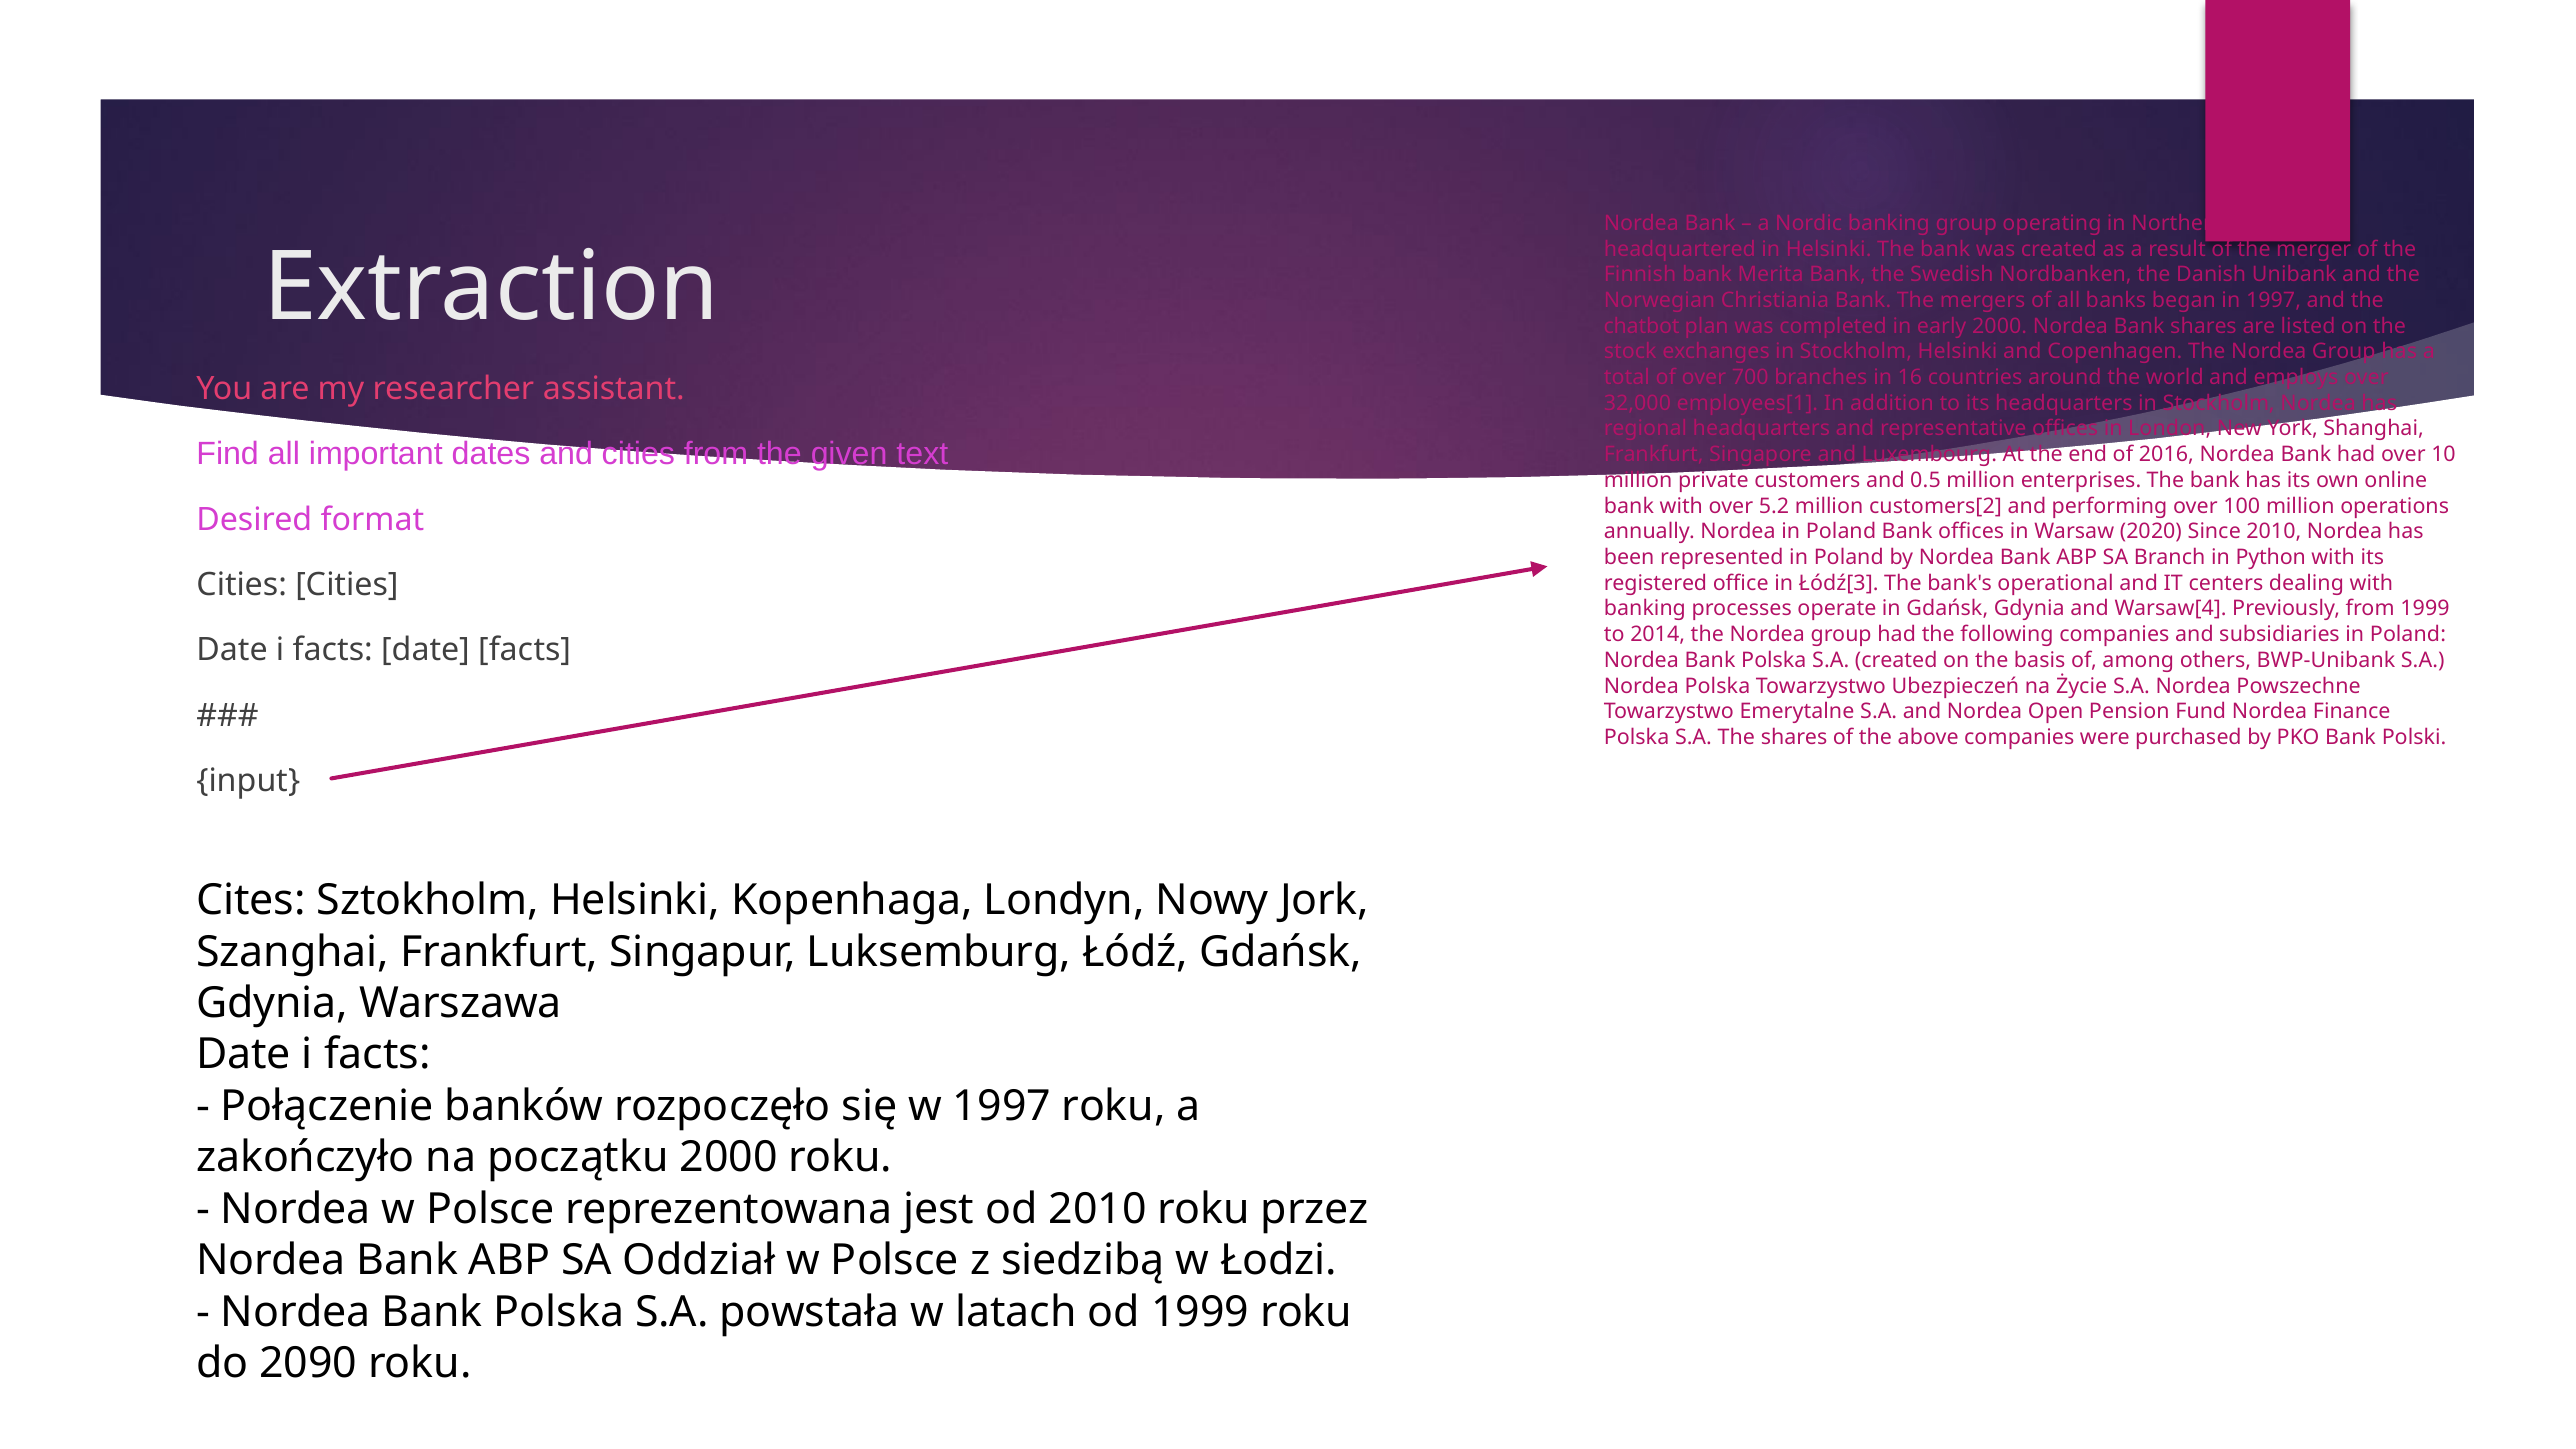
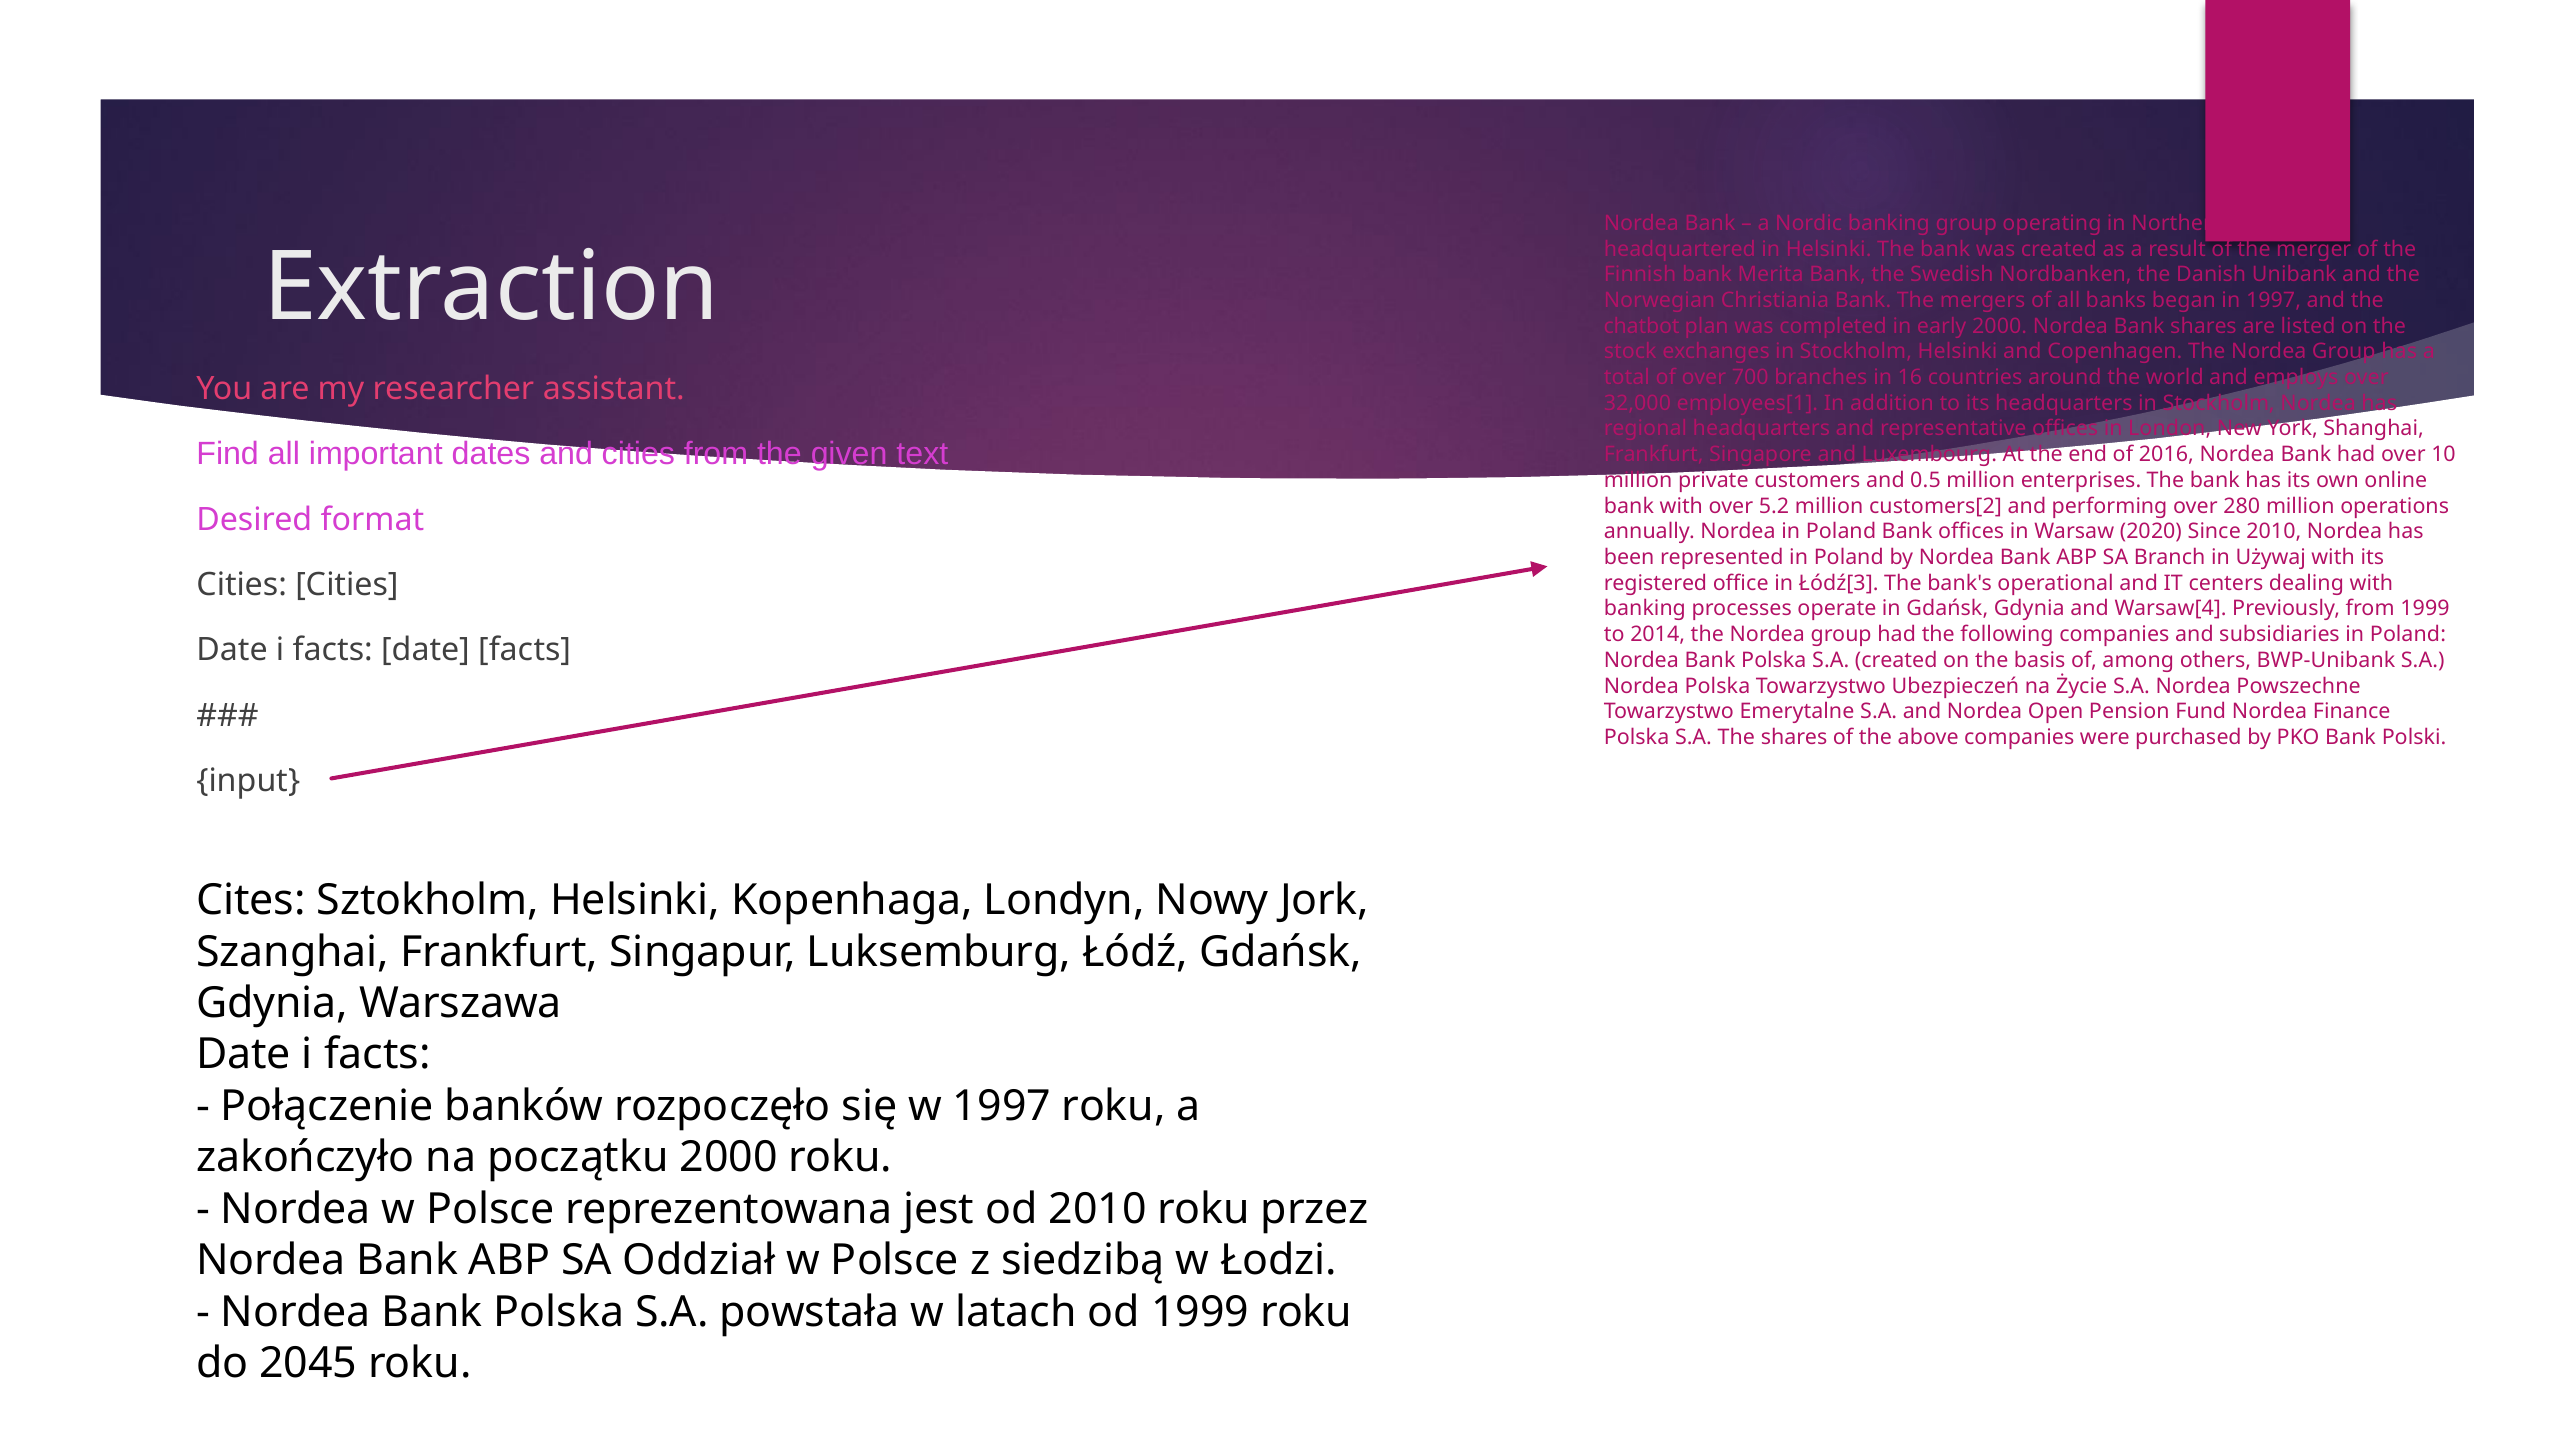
100: 100 -> 280
Python: Python -> Używaj
2090: 2090 -> 2045
